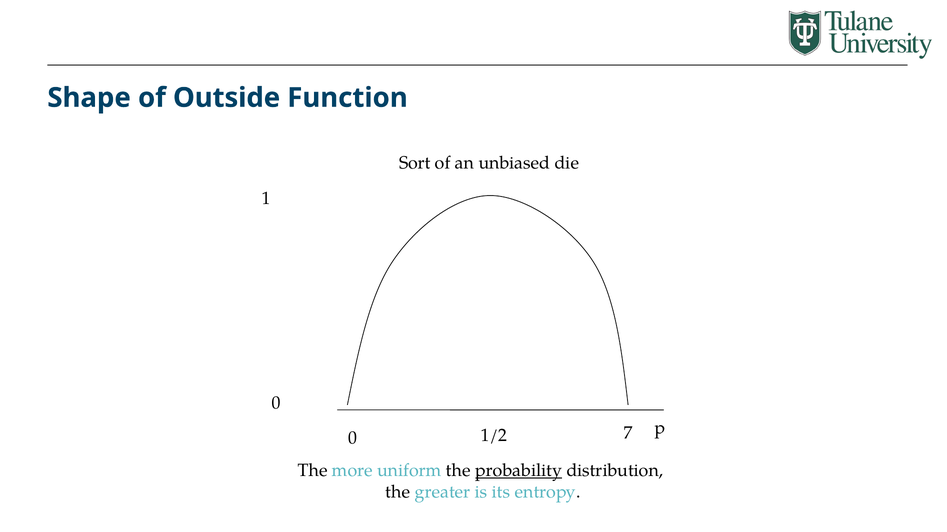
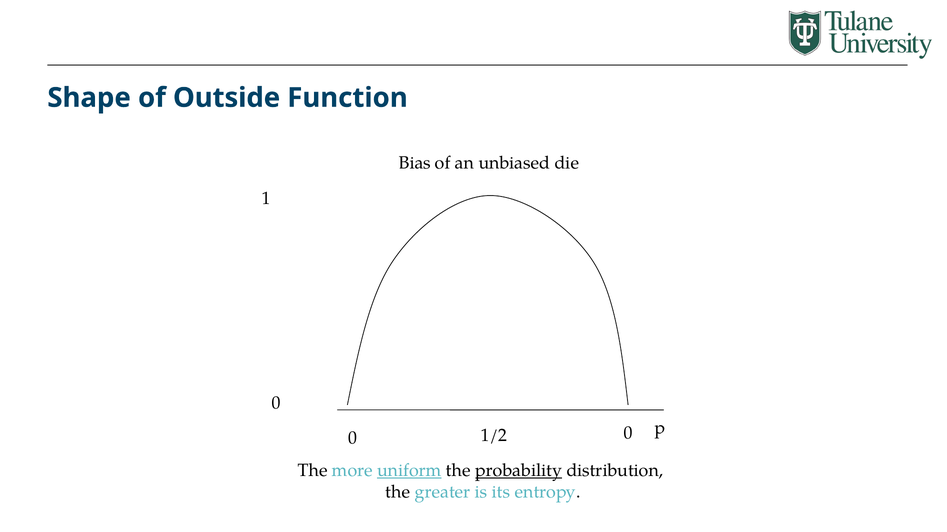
Sort: Sort -> Bias
1/2 7: 7 -> 0
uniform underline: none -> present
